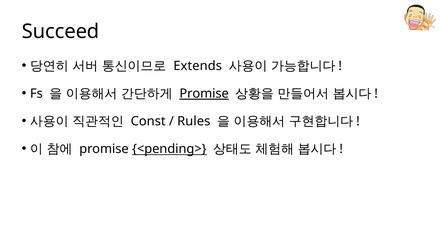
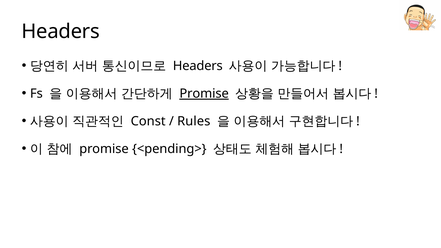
Succeed at (61, 32): Succeed -> Headers
Extends at (198, 66): Extends -> Headers
<pending> underline: present -> none
